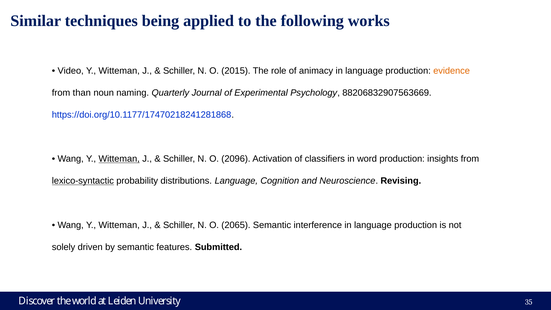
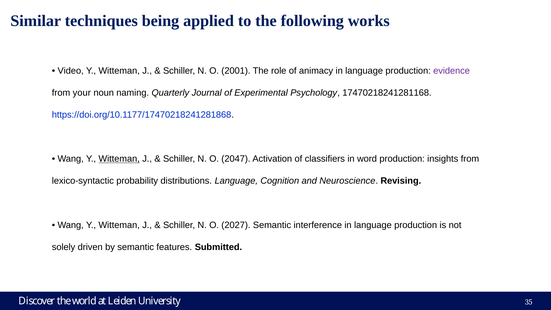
2015: 2015 -> 2001
evidence colour: orange -> purple
than: than -> your
88206832907563669: 88206832907563669 -> 17470218241281168
2096: 2096 -> 2047
lexico-syntactic underline: present -> none
2065: 2065 -> 2027
